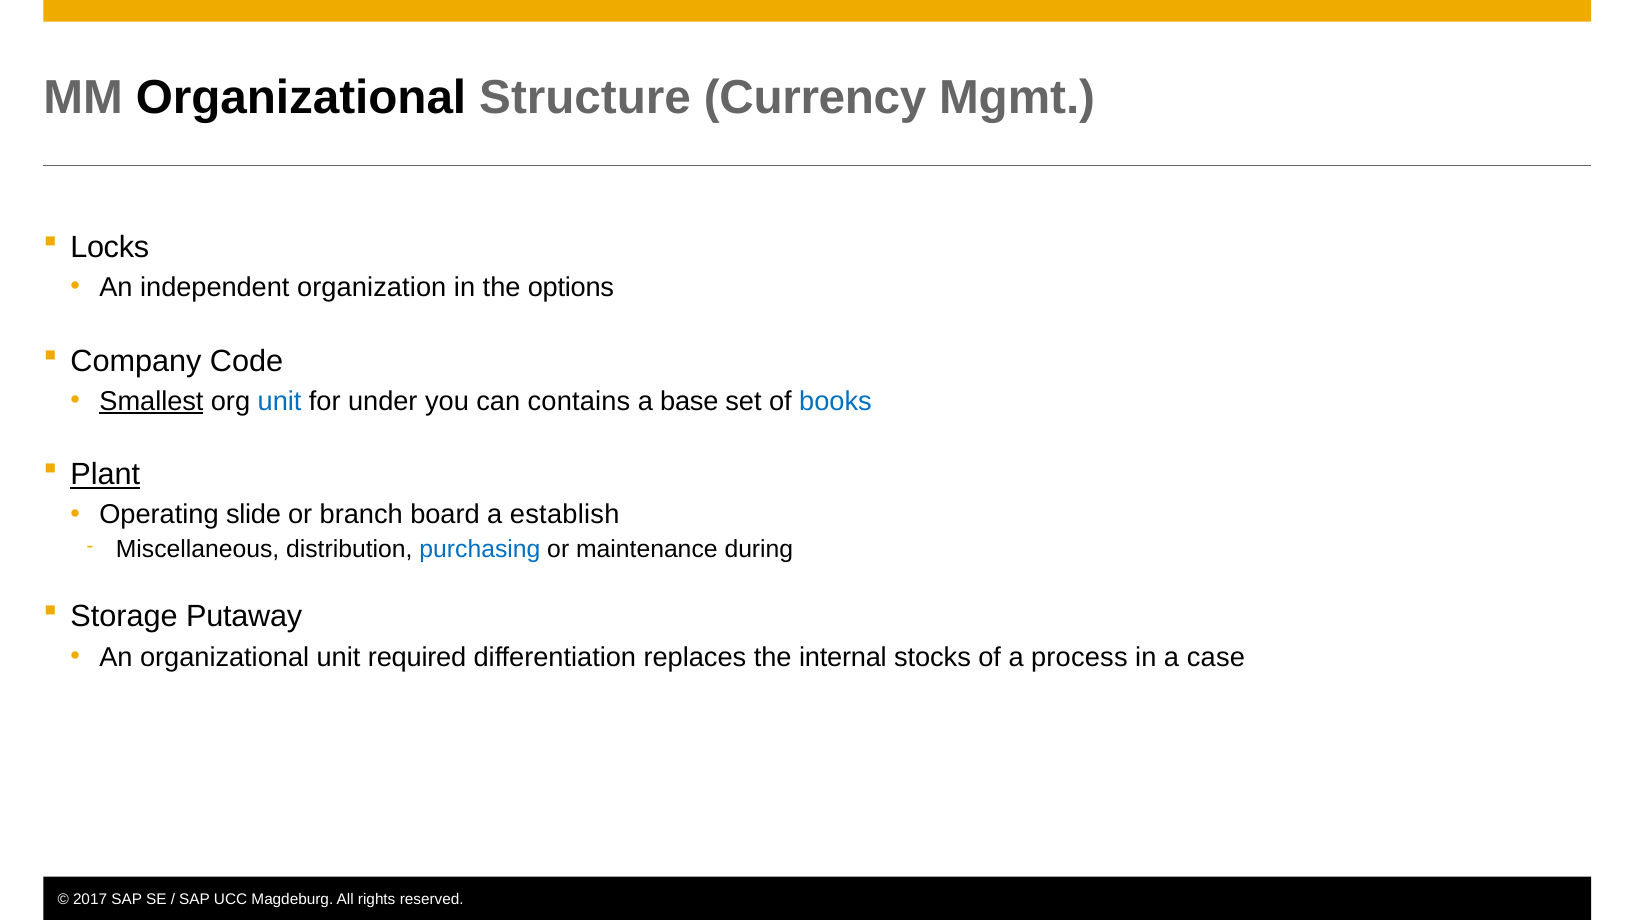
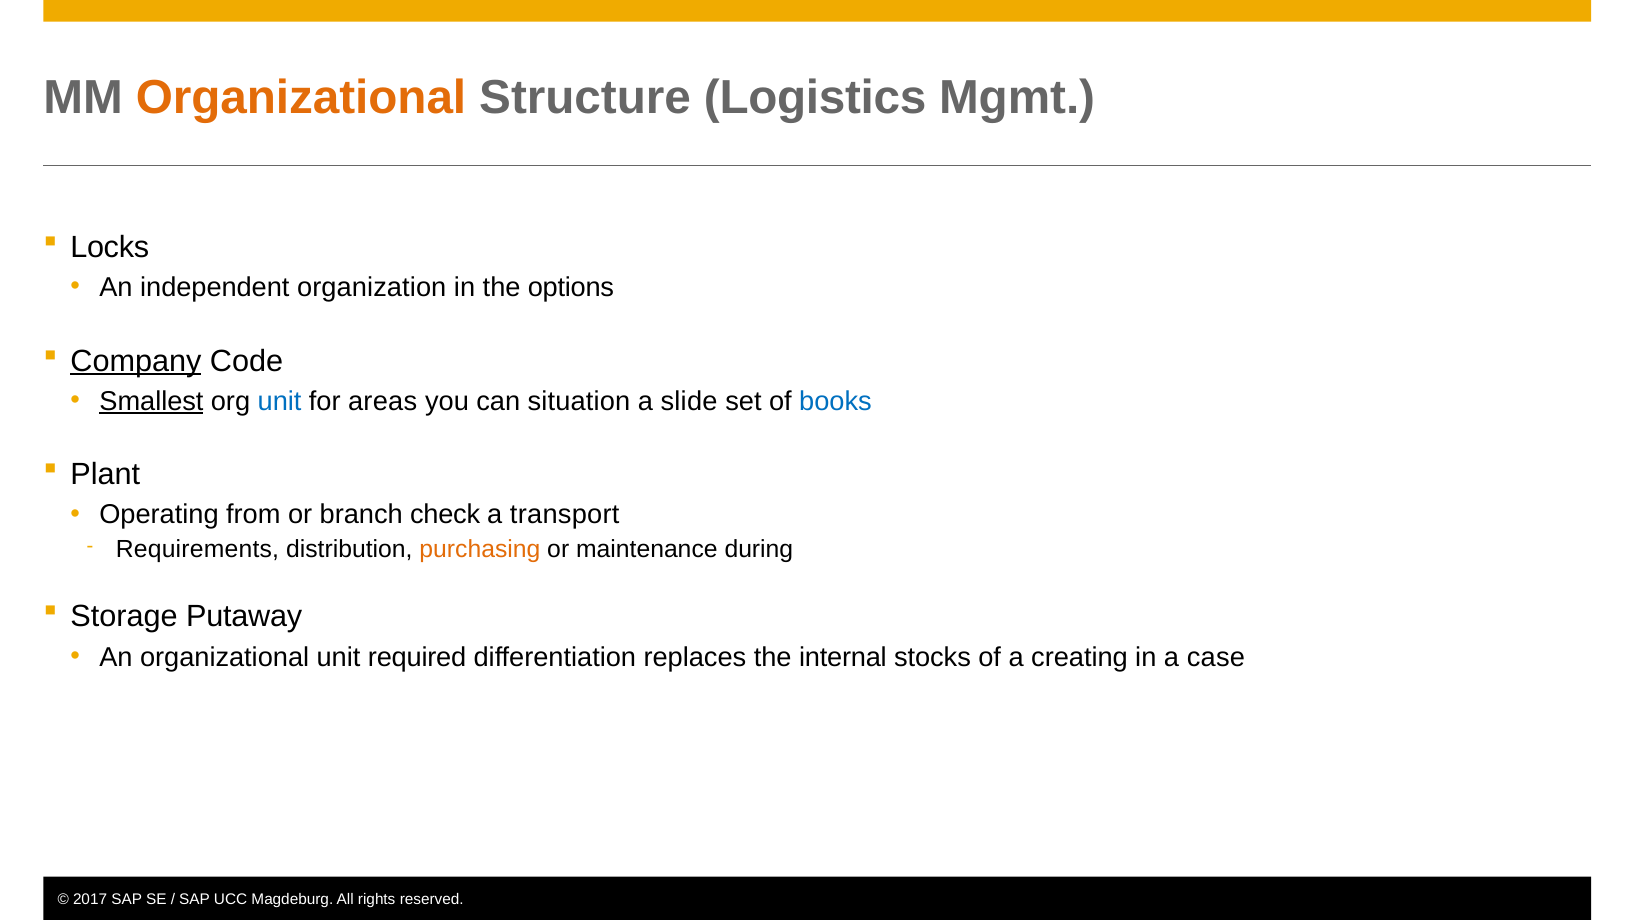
Organizational at (301, 97) colour: black -> orange
Currency: Currency -> Logistics
Company underline: none -> present
under: under -> areas
contains: contains -> situation
base: base -> slide
Plant underline: present -> none
slide: slide -> from
board: board -> check
establish: establish -> transport
Miscellaneous: Miscellaneous -> Requirements
purchasing colour: blue -> orange
process: process -> creating
